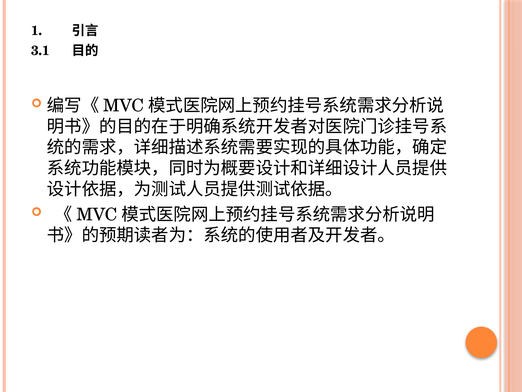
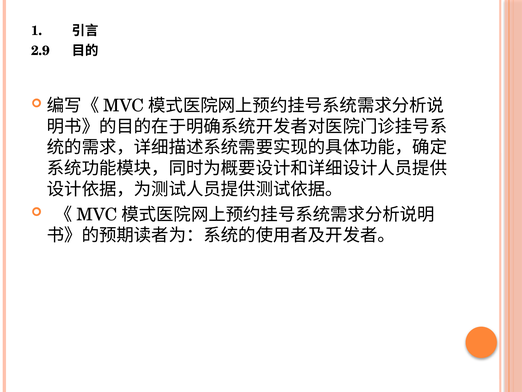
3.1: 3.1 -> 2.9
